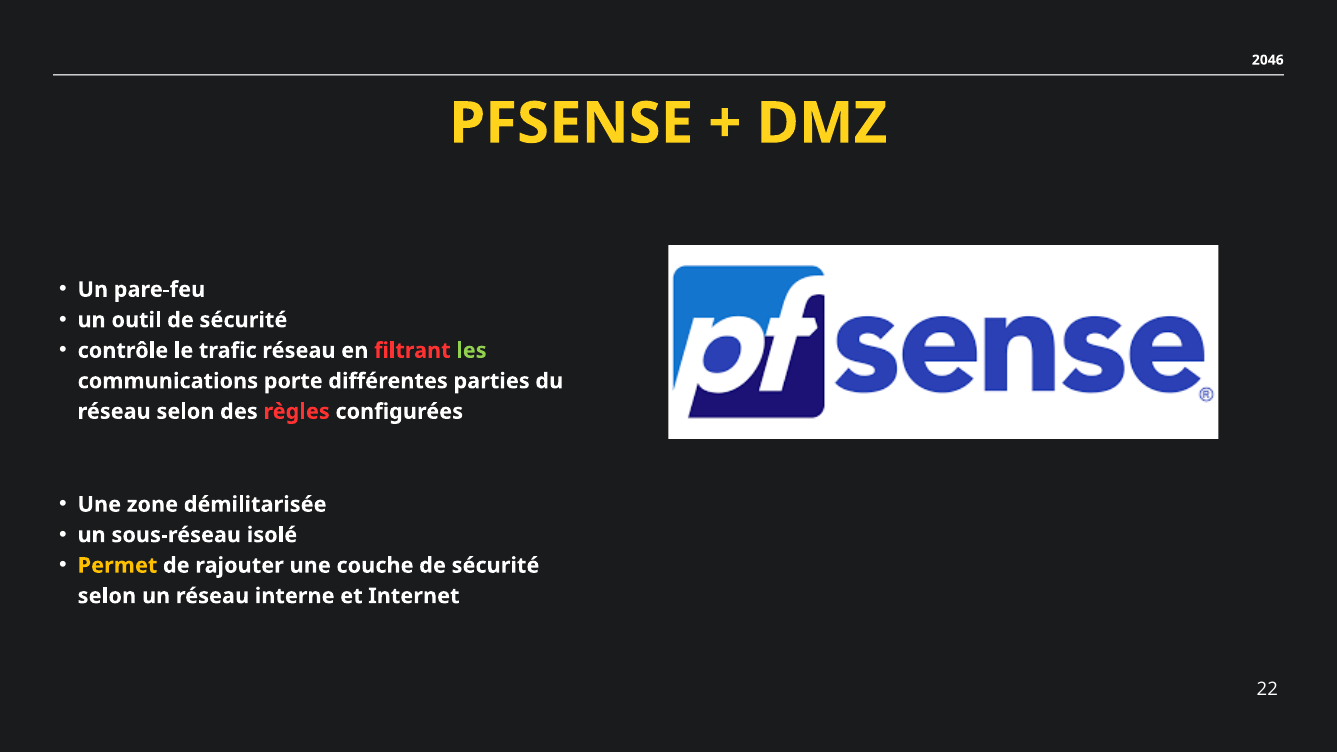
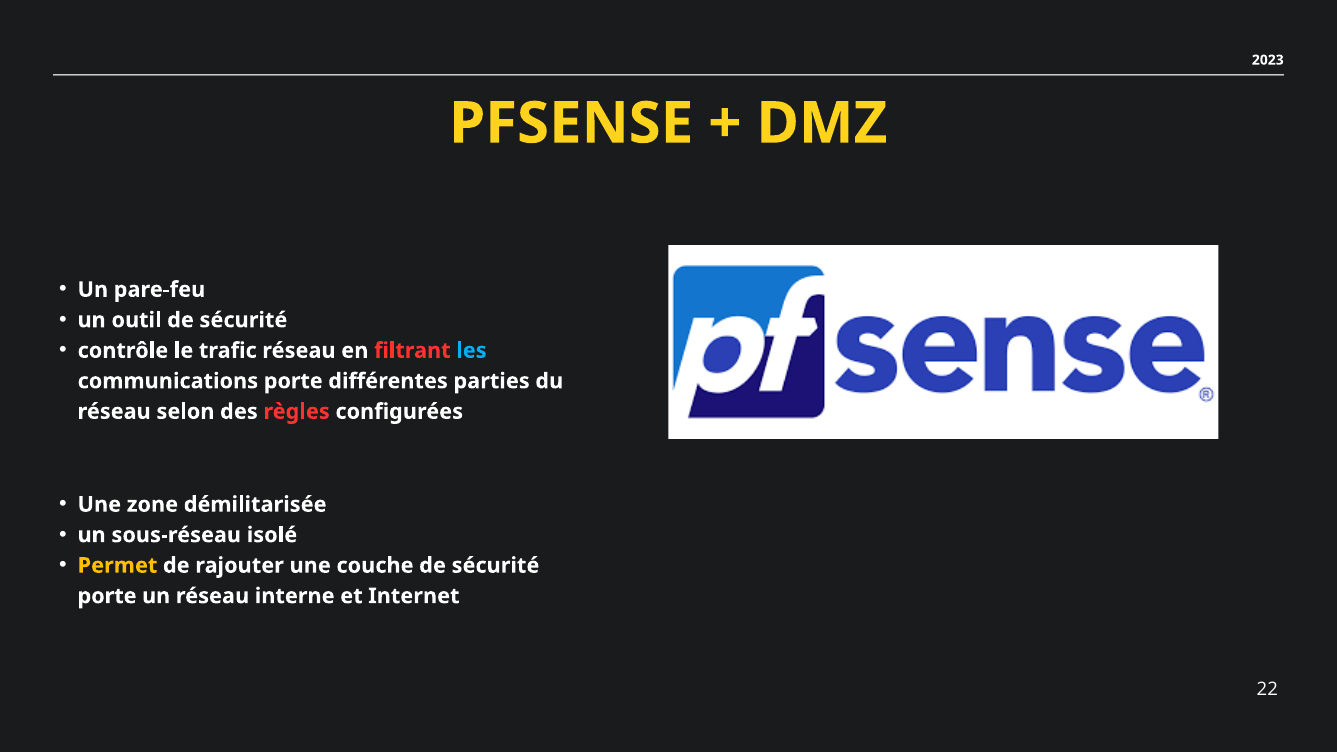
2046: 2046 -> 2023
les colour: light green -> light blue
selon at (107, 596): selon -> porte
